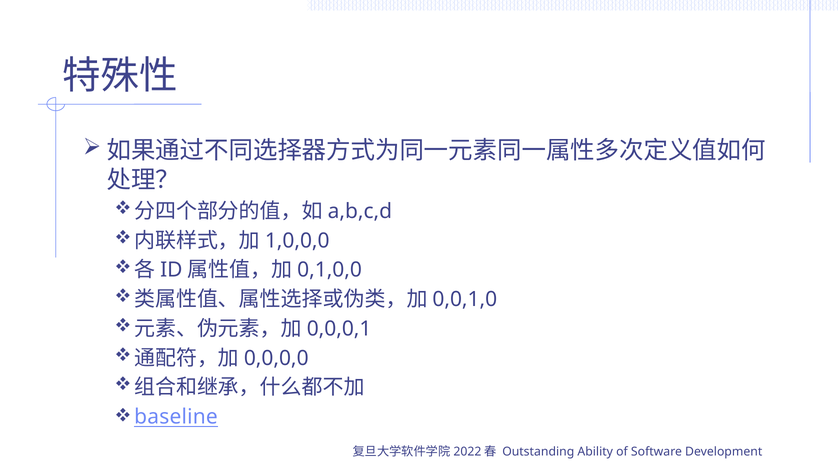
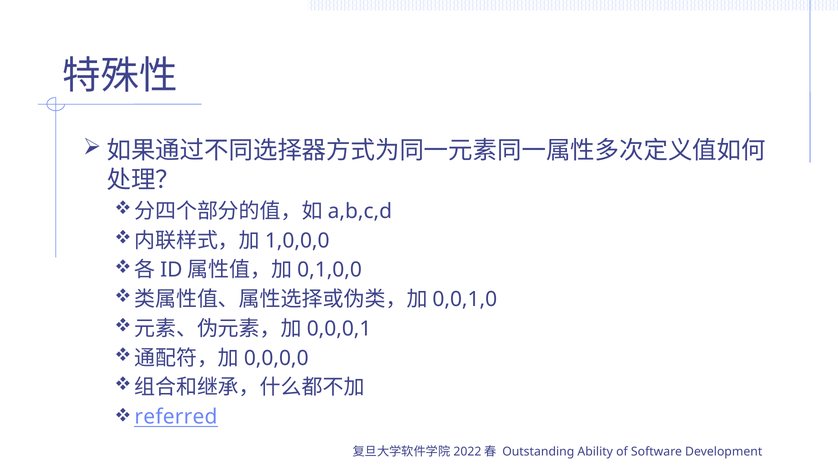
baseline: baseline -> referred
